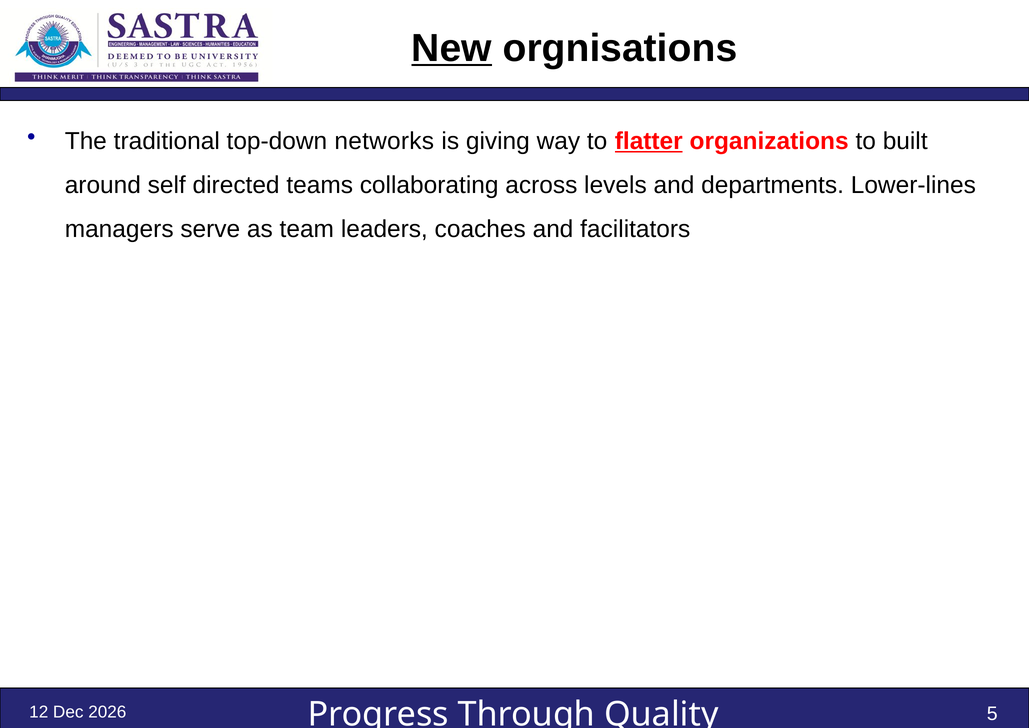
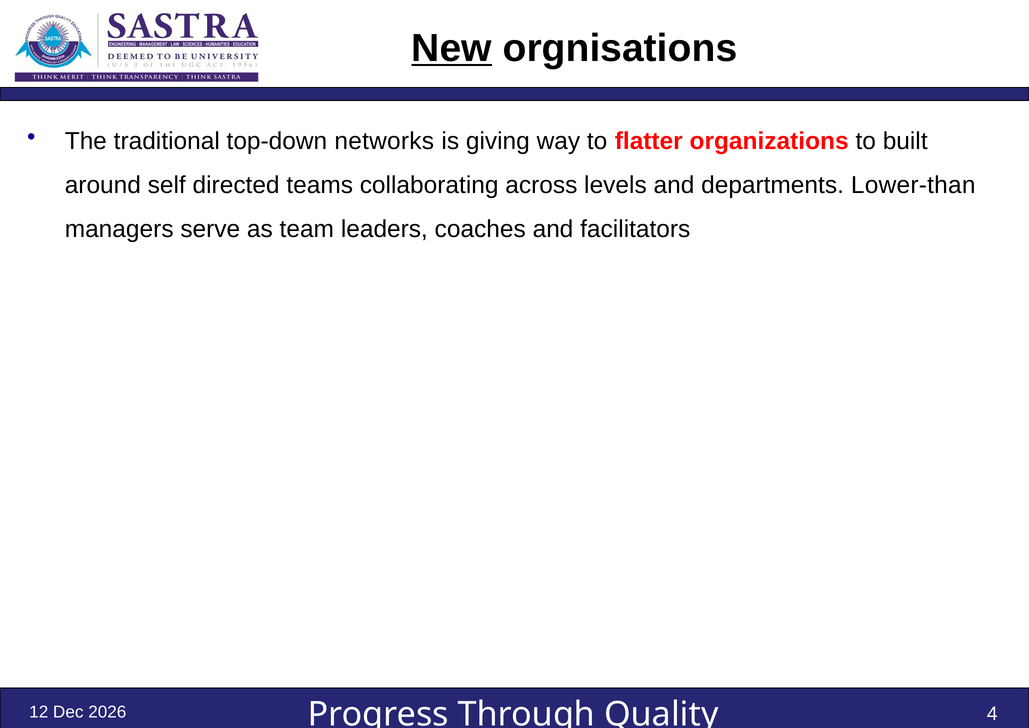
flatter underline: present -> none
Lower-lines: Lower-lines -> Lower-than
5: 5 -> 4
